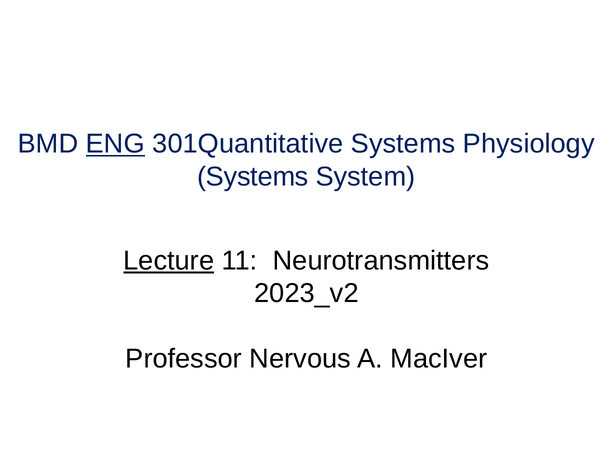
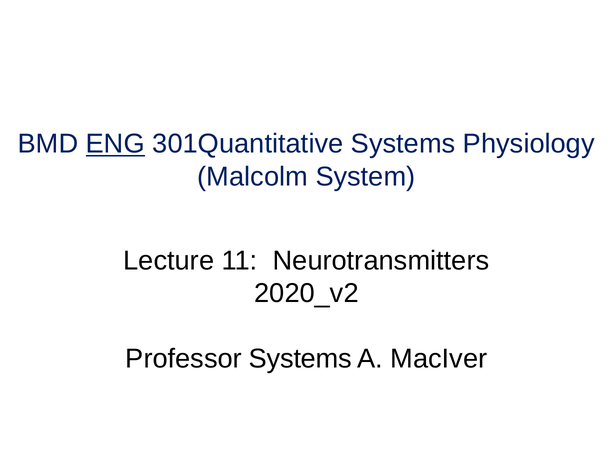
Systems at (253, 177): Systems -> Malcolm
Lecture underline: present -> none
2023_v2: 2023_v2 -> 2020_v2
Professor Nervous: Nervous -> Systems
